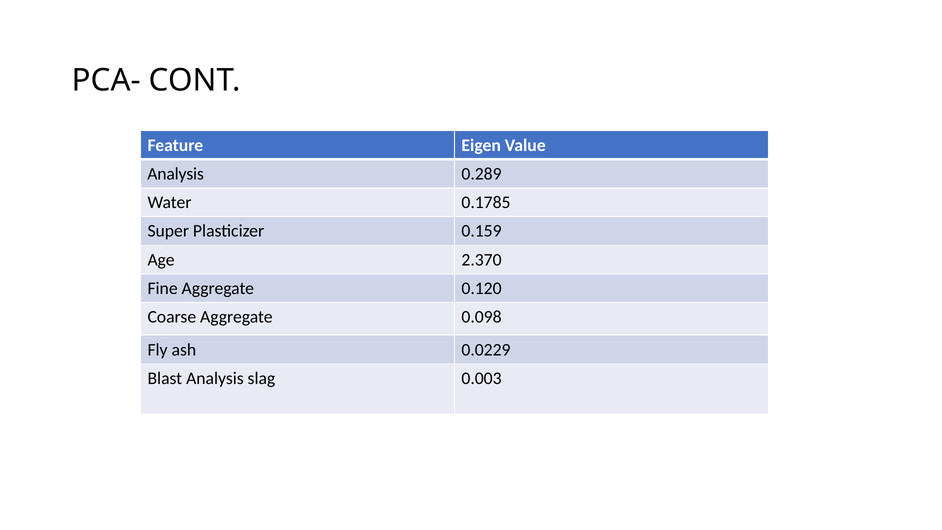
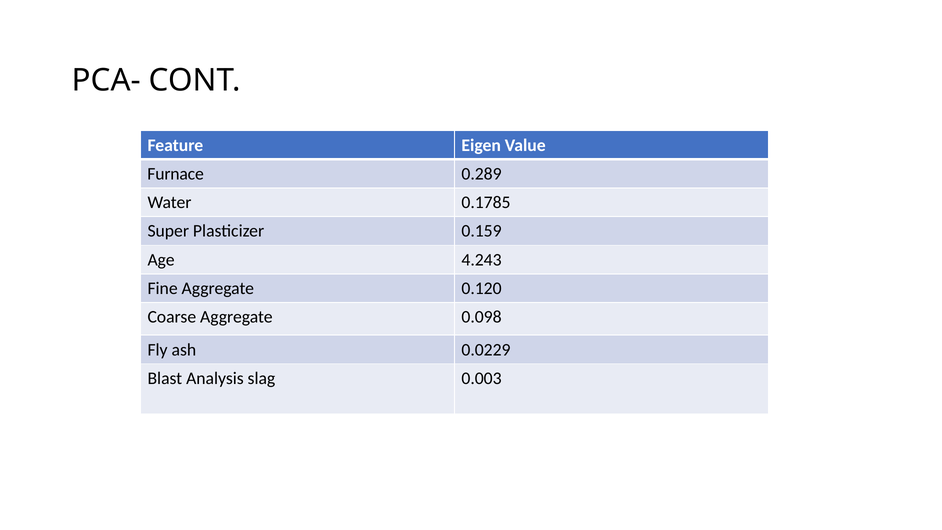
Analysis at (176, 174): Analysis -> Furnace
2.370: 2.370 -> 4.243
